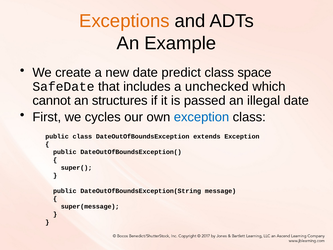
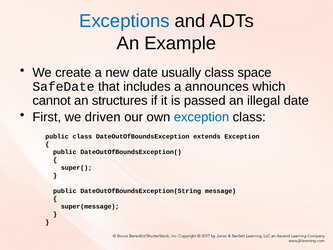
Exceptions colour: orange -> blue
predict: predict -> usually
unchecked: unchecked -> announces
cycles: cycles -> driven
